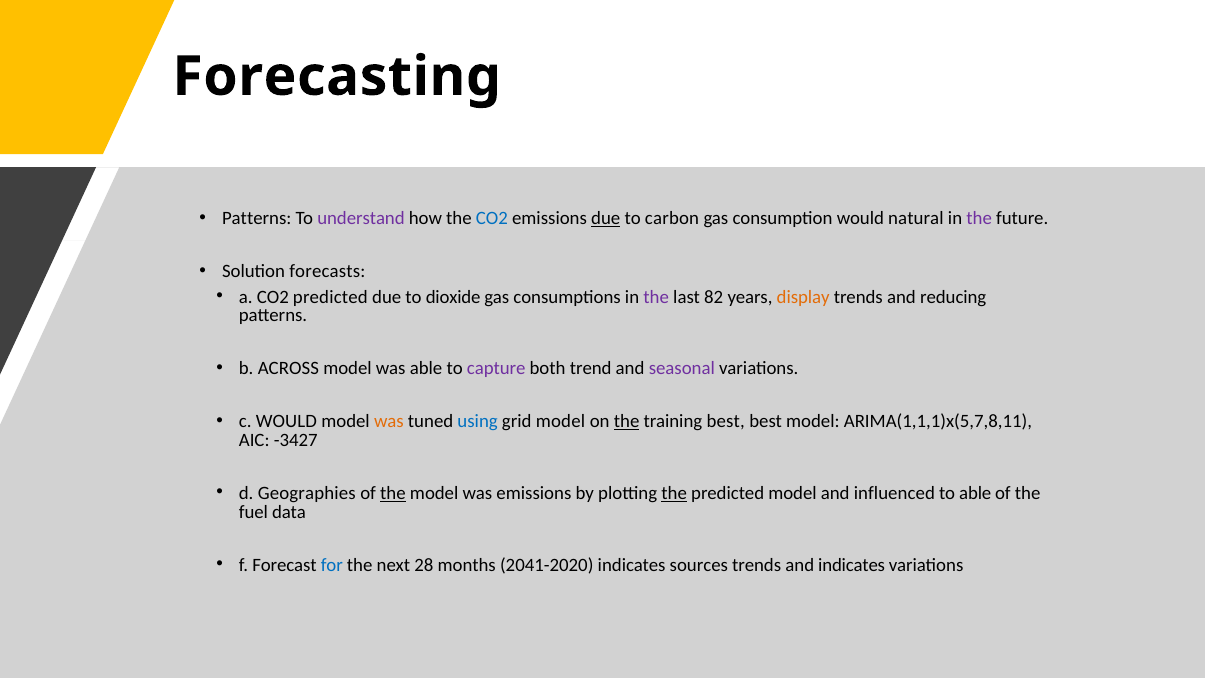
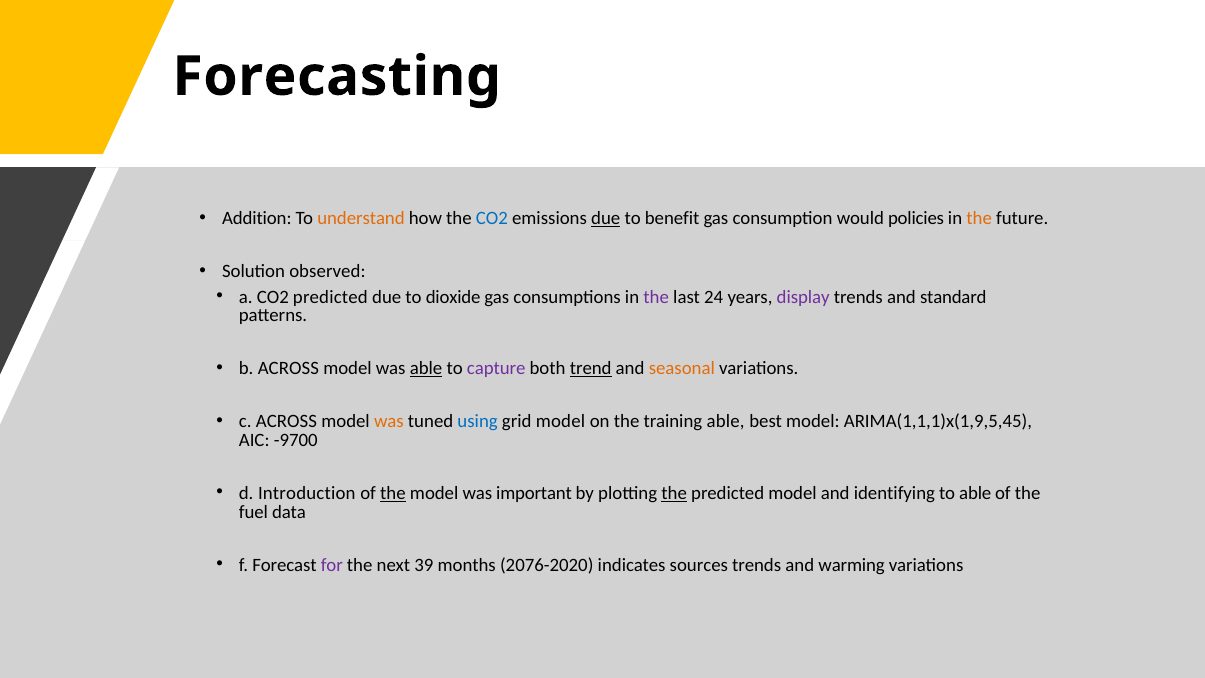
Patterns at (257, 218): Patterns -> Addition
understand colour: purple -> orange
carbon: carbon -> benefit
natural: natural -> policies
the at (979, 218) colour: purple -> orange
forecasts: forecasts -> observed
82: 82 -> 24
display colour: orange -> purple
reducing: reducing -> standard
able at (426, 368) underline: none -> present
trend underline: none -> present
seasonal colour: purple -> orange
c WOULD: WOULD -> ACROSS
the at (627, 421) underline: present -> none
training best: best -> able
ARIMA(1,1,1)x(5,7,8,11: ARIMA(1,1,1)x(5,7,8,11 -> ARIMA(1,1,1)x(1,9,5,45
-3427: -3427 -> -9700
Geographies: Geographies -> Introduction
was emissions: emissions -> important
influenced: influenced -> identifying
for colour: blue -> purple
28: 28 -> 39
2041-2020: 2041-2020 -> 2076-2020
and indicates: indicates -> warming
